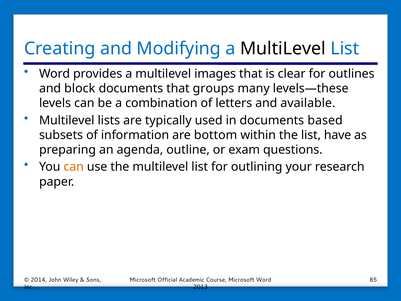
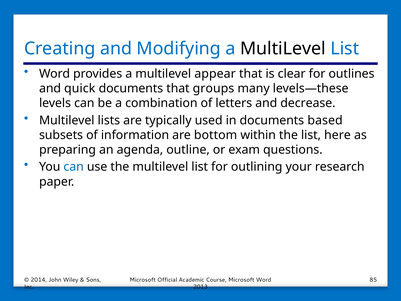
images: images -> appear
block: block -> quick
available: available -> decrease
have: have -> here
can at (74, 167) colour: orange -> blue
